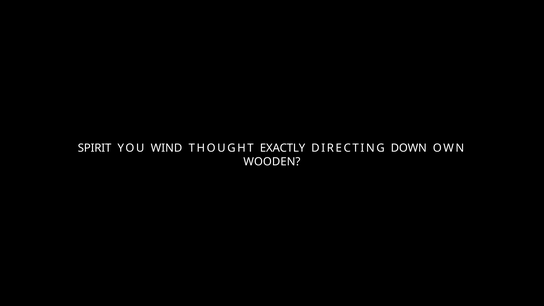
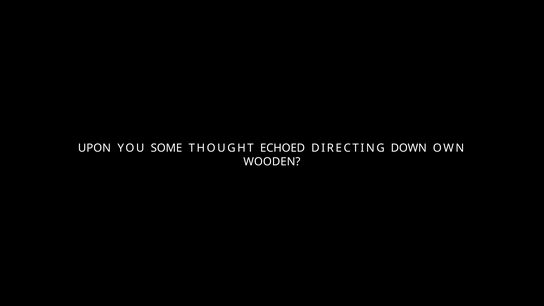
SPIRIT: SPIRIT -> UPON
WIND: WIND -> SOME
EXACTLY: EXACTLY -> ECHOED
